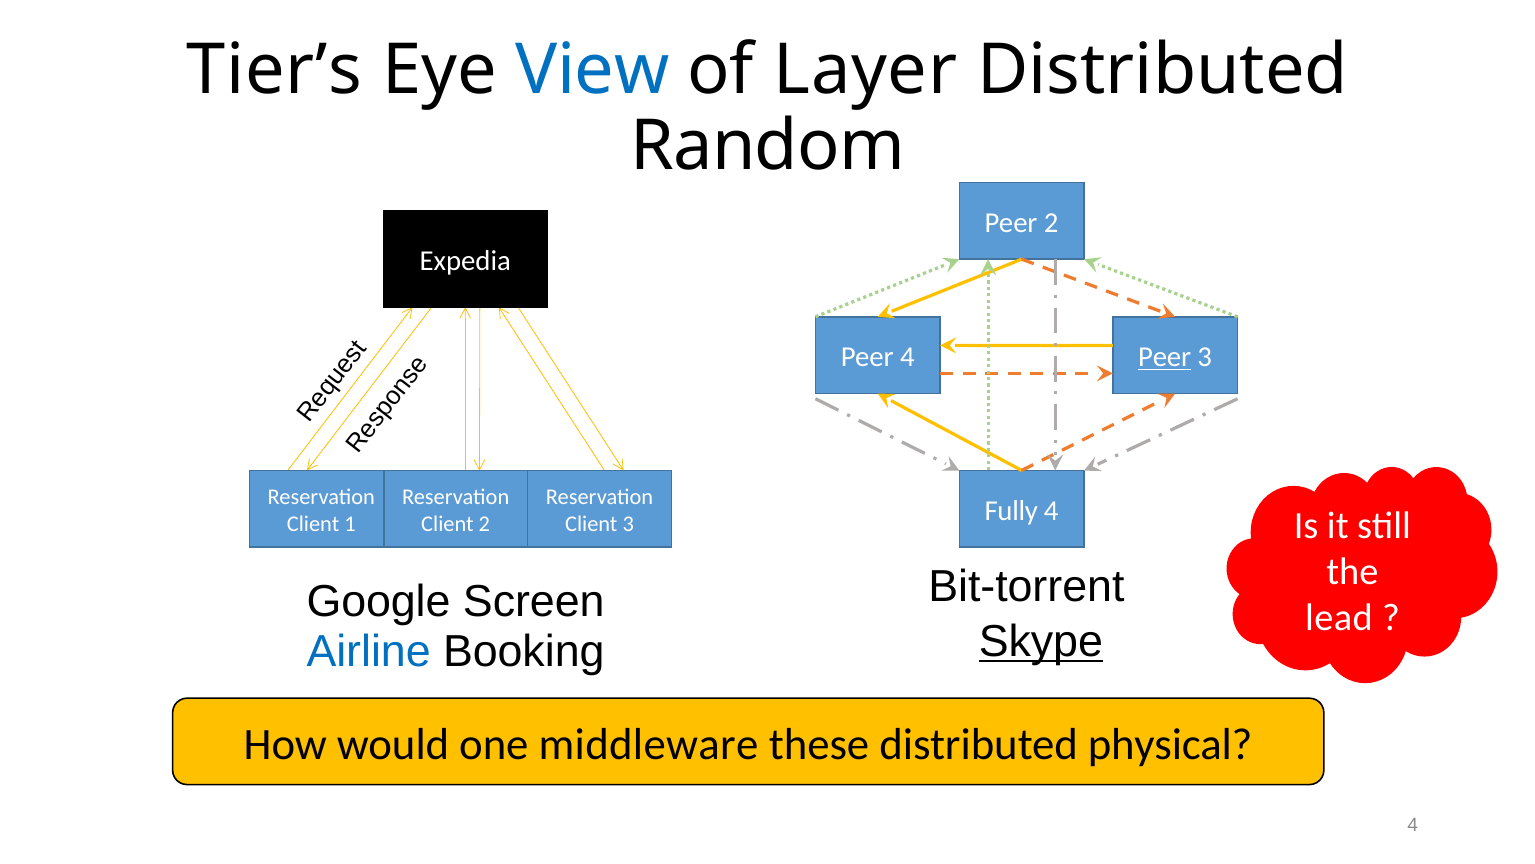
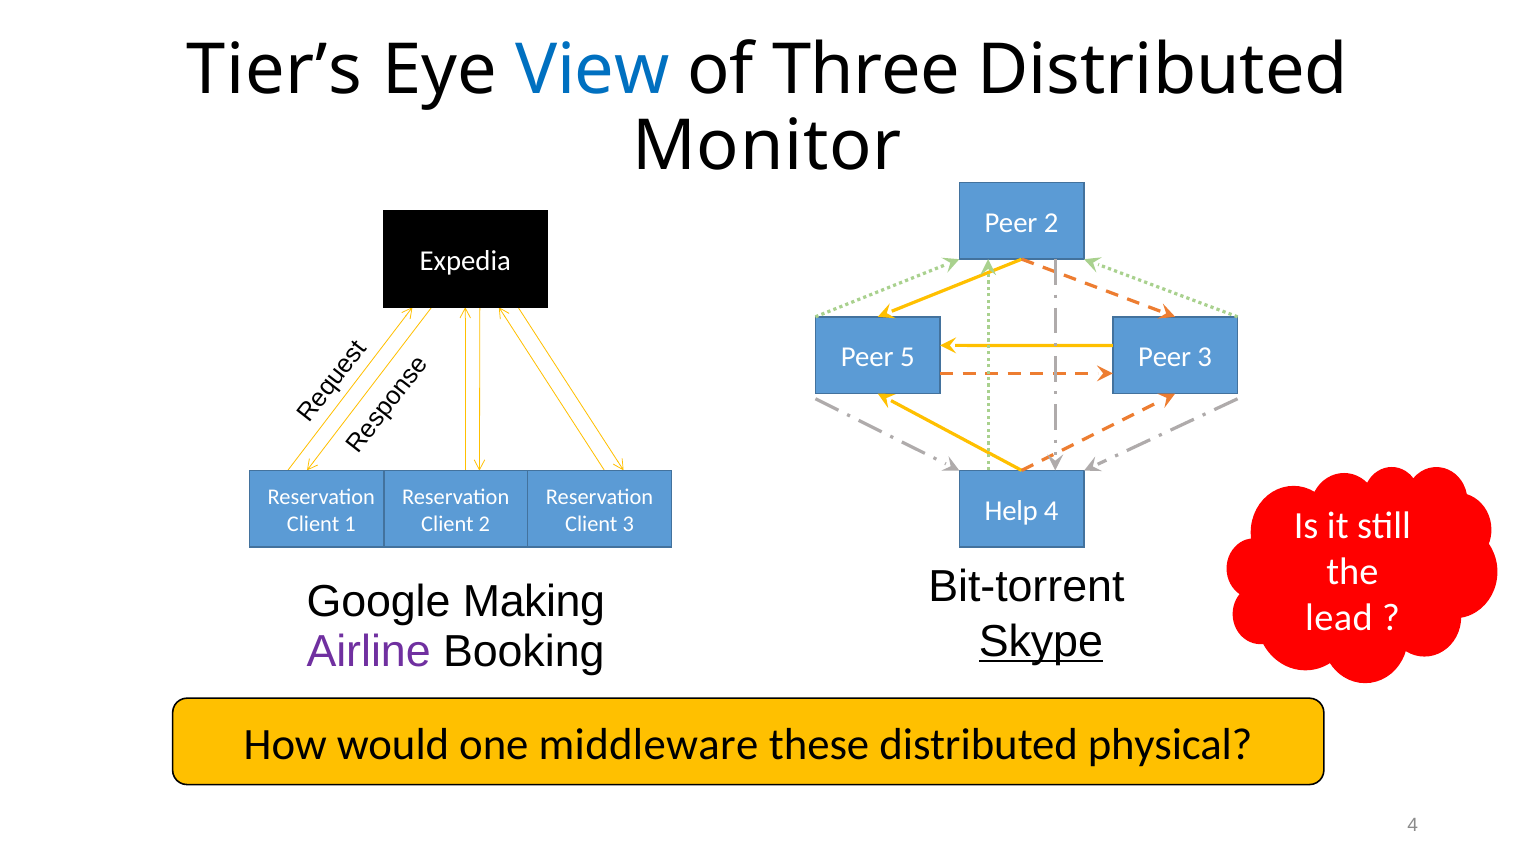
Layer: Layer -> Three
Random: Random -> Monitor
Peer 4: 4 -> 5
Peer at (1165, 357) underline: present -> none
Fully: Fully -> Help
Screen: Screen -> Making
Airline colour: blue -> purple
